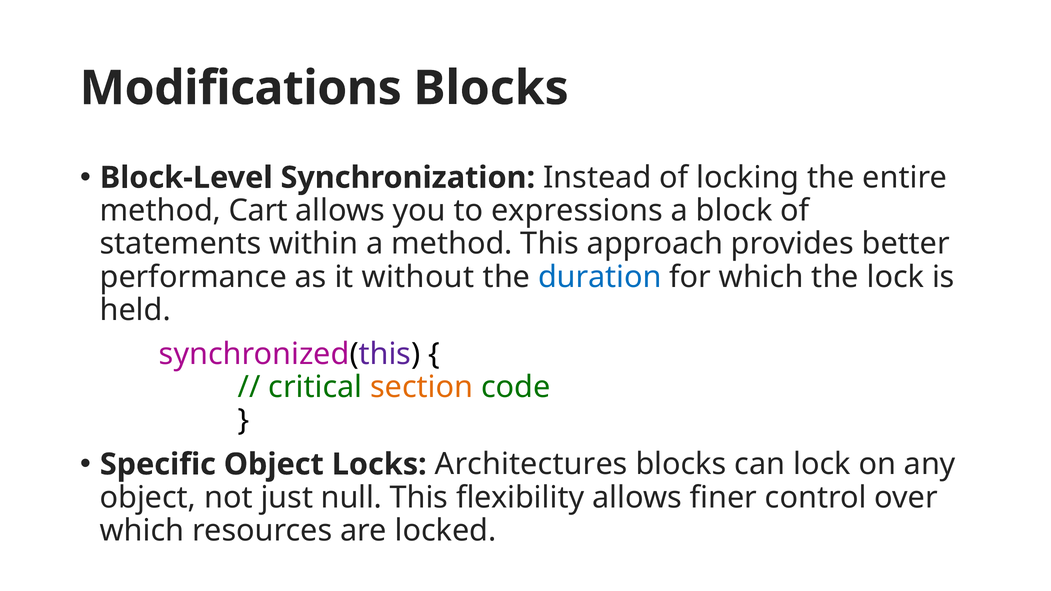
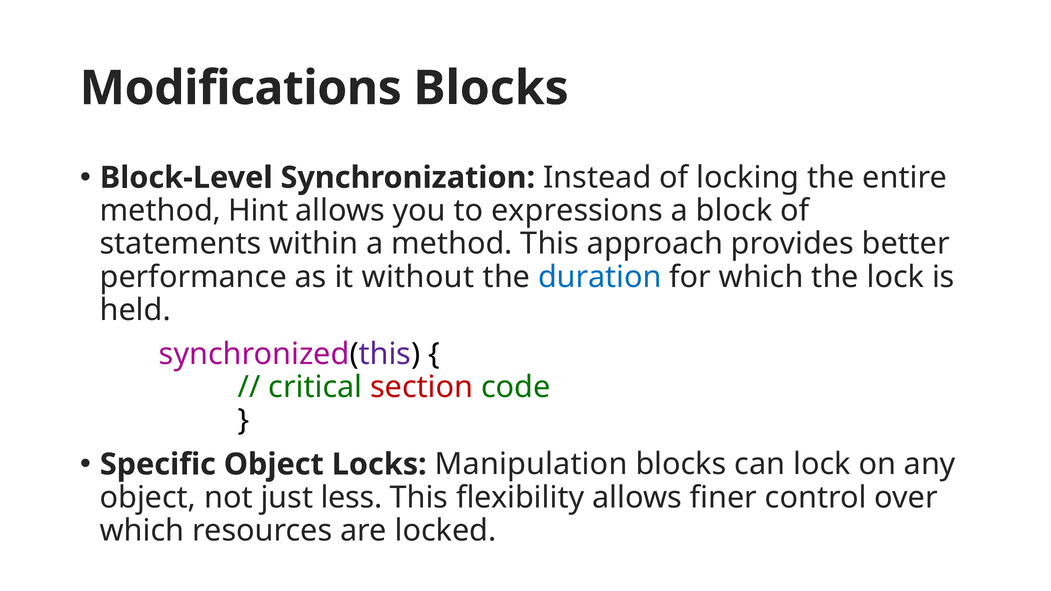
Cart: Cart -> Hint
section colour: orange -> red
Architectures: Architectures -> Manipulation
null: null -> less
